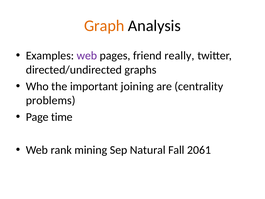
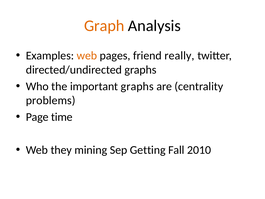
web at (87, 56) colour: purple -> orange
important joining: joining -> graphs
rank: rank -> they
Natural: Natural -> Getting
2061: 2061 -> 2010
